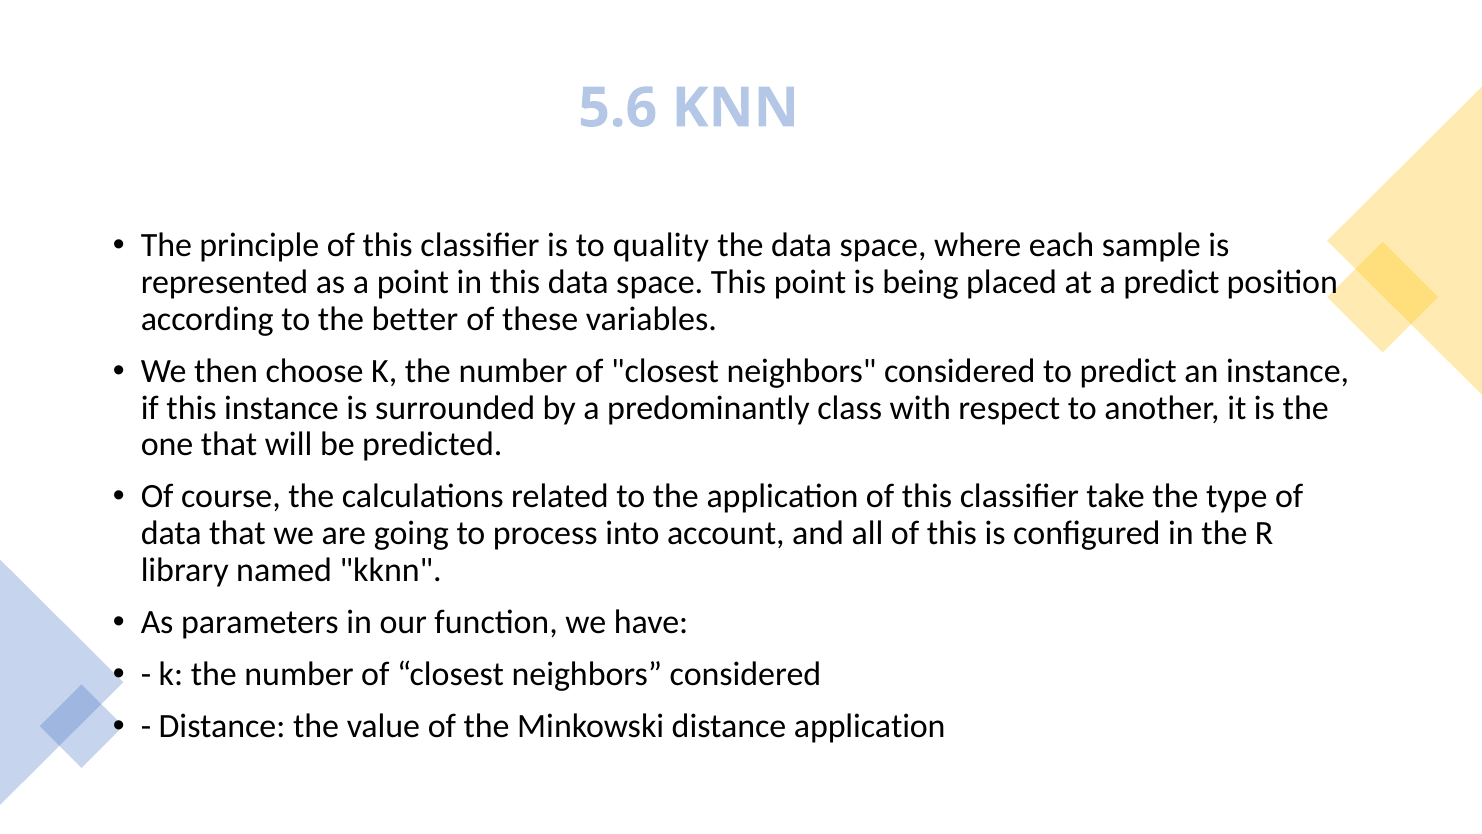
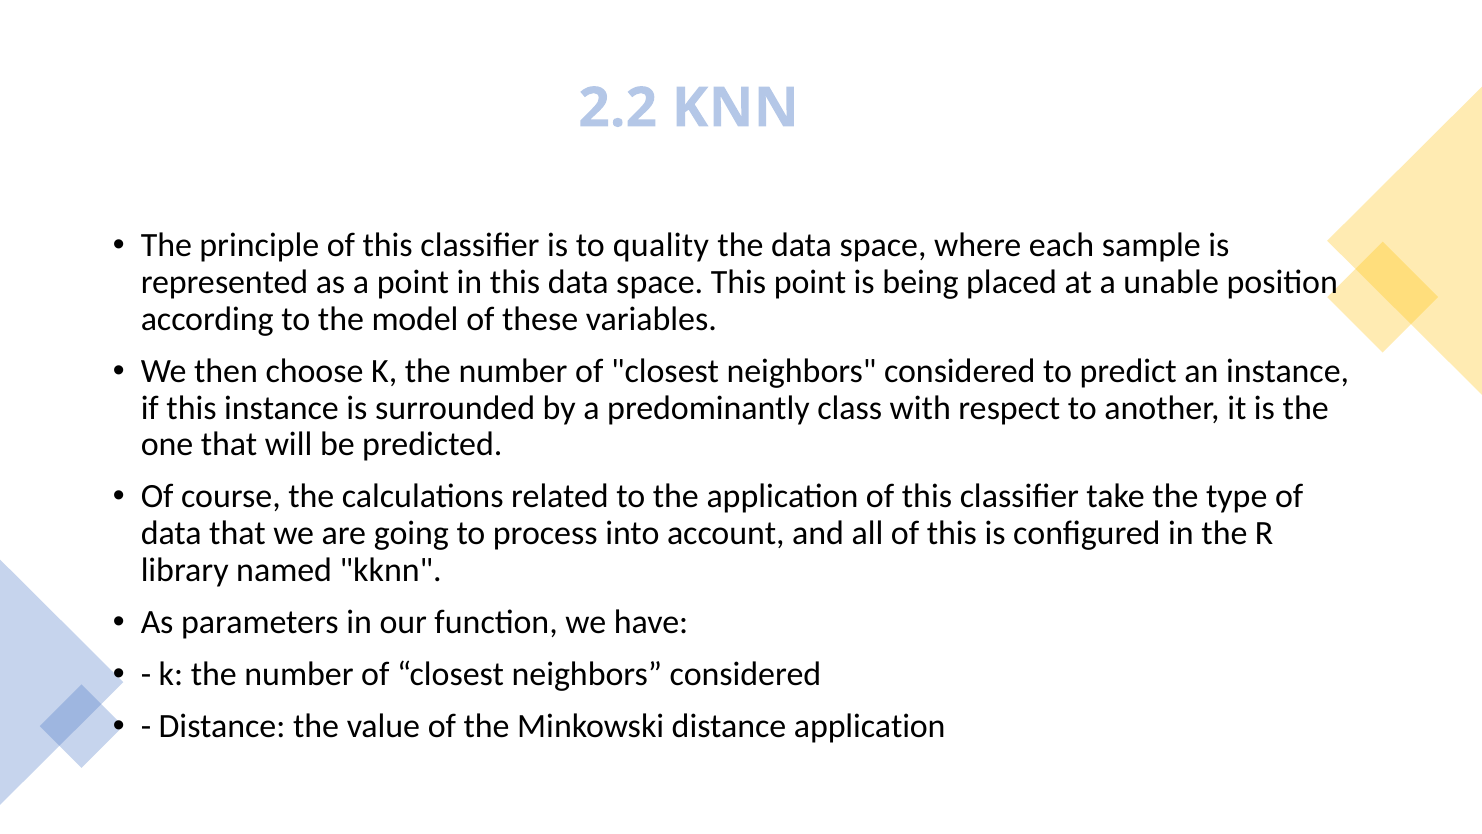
5.6: 5.6 -> 2.2
a predict: predict -> unable
better: better -> model
